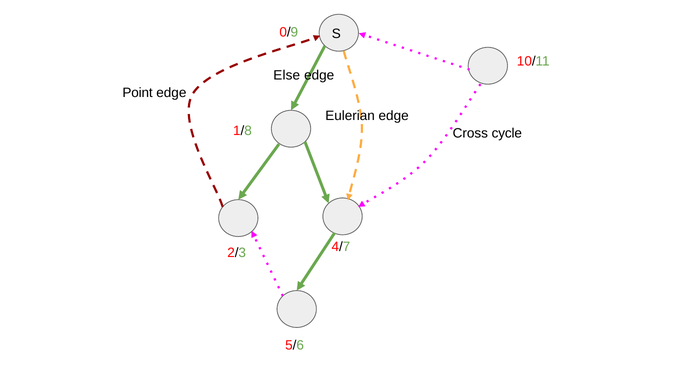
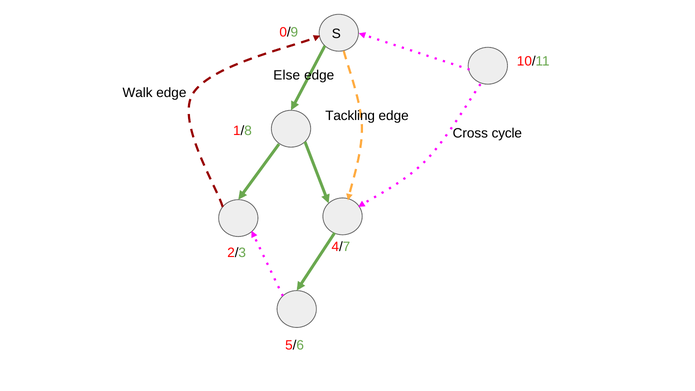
Point: Point -> Walk
Eulerian: Eulerian -> Tackling
